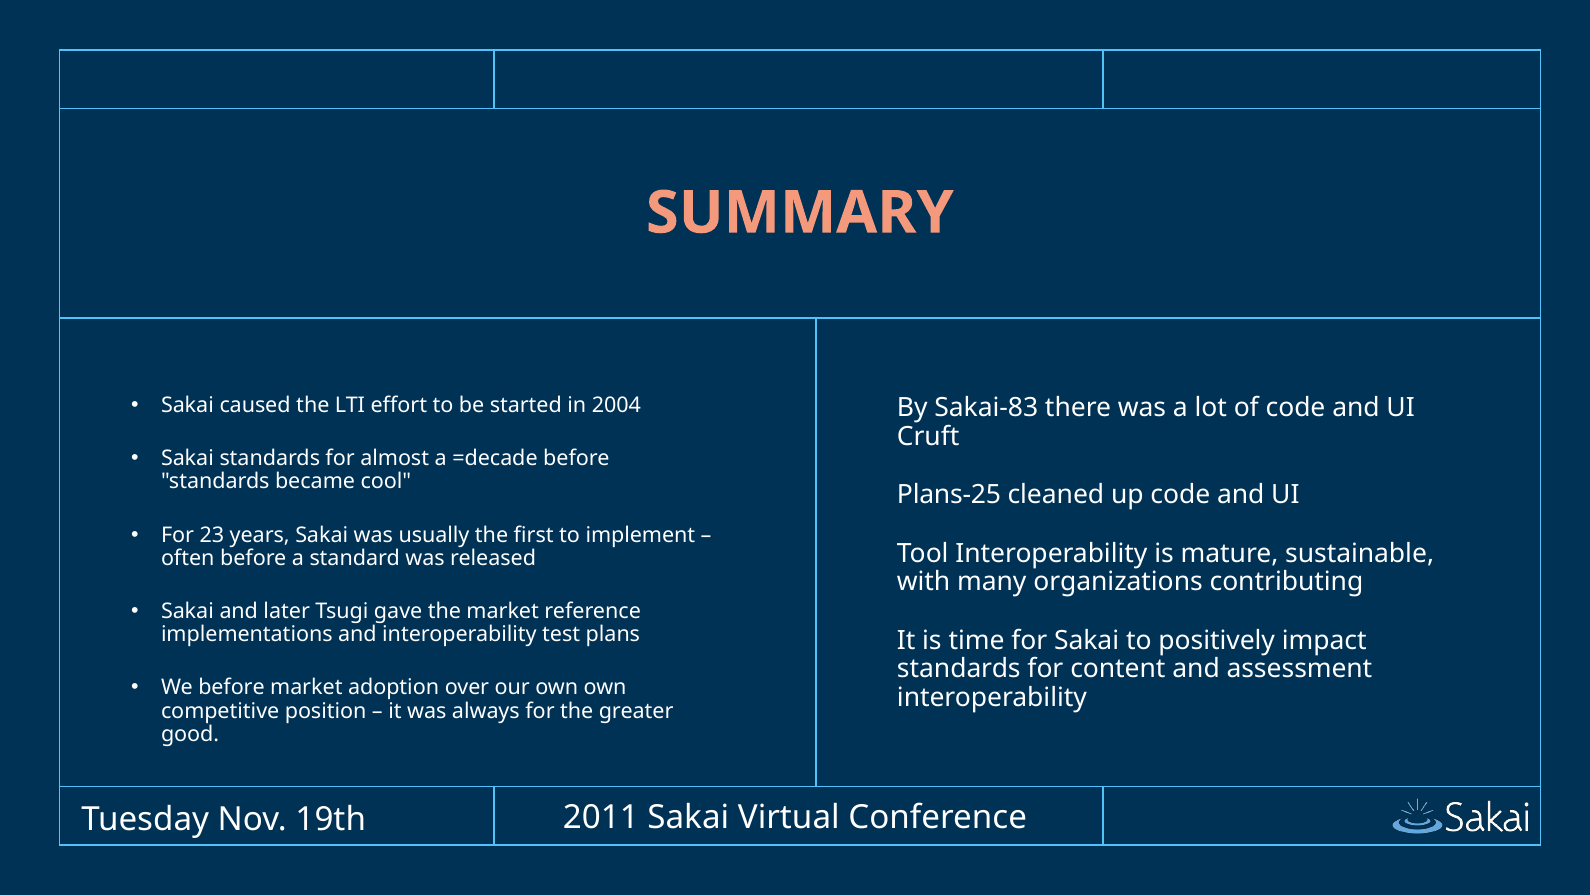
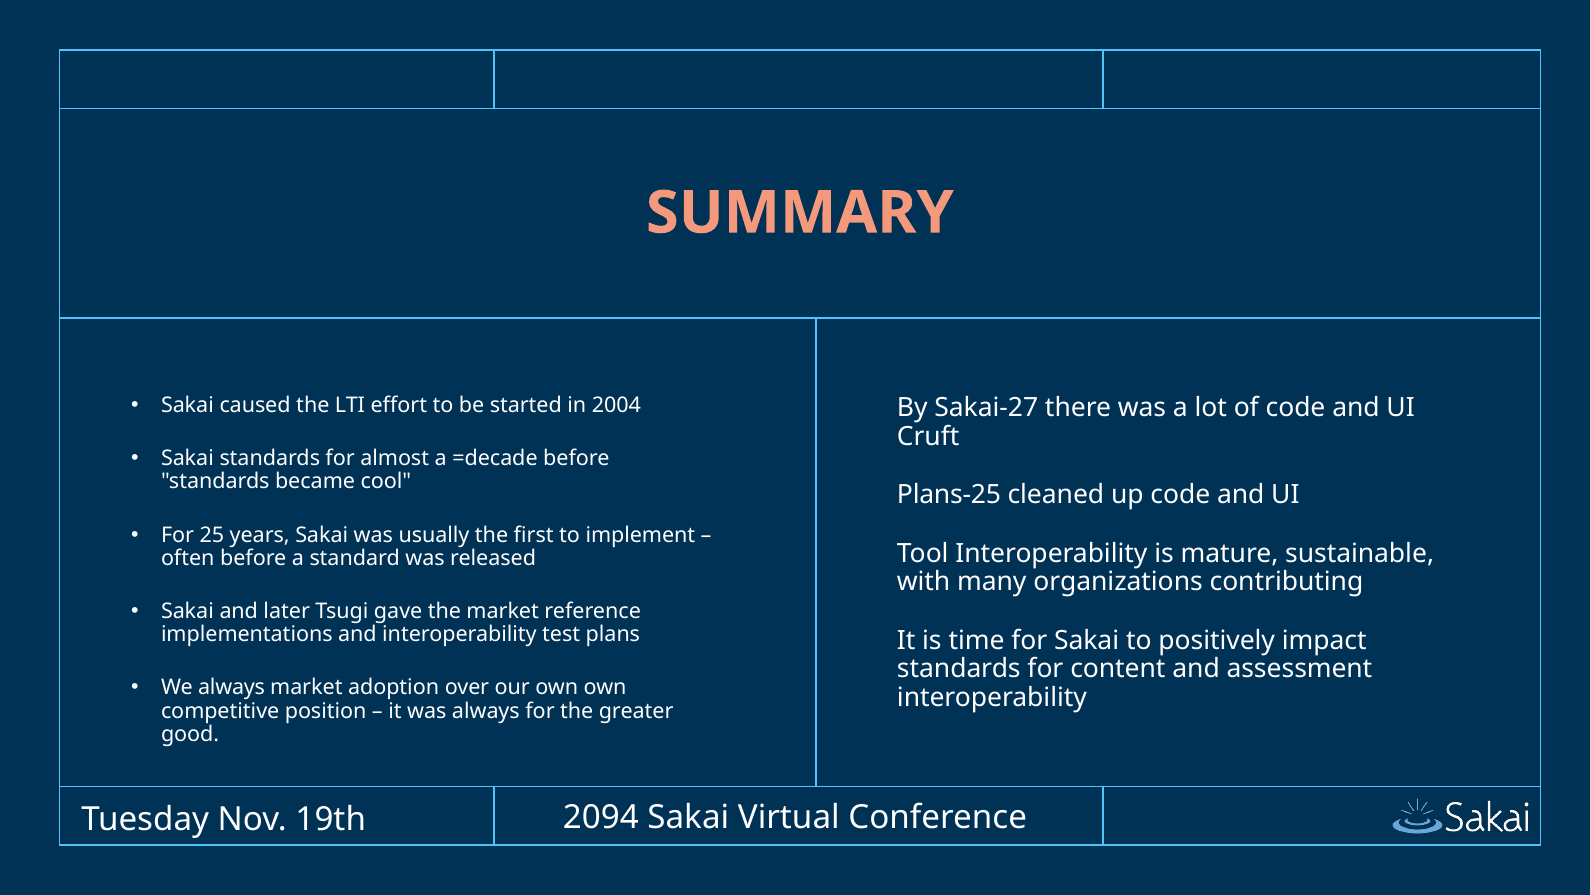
Sakai-83: Sakai-83 -> Sakai-27
23: 23 -> 25
We before: before -> always
2011: 2011 -> 2094
